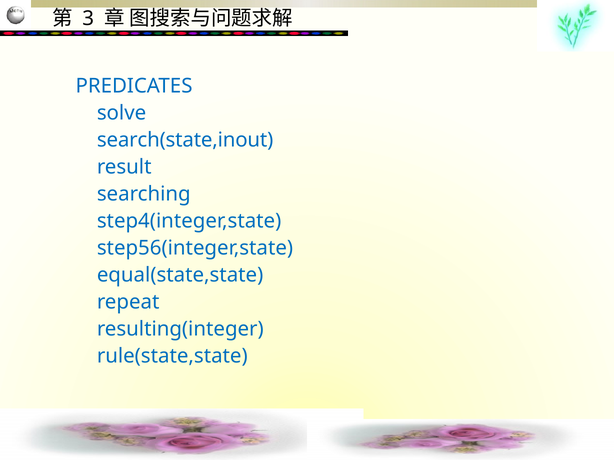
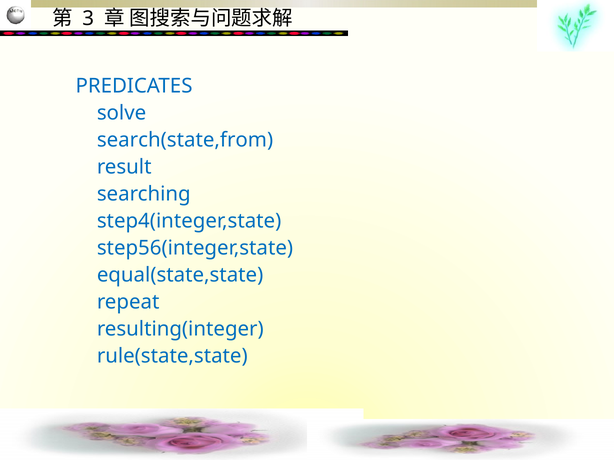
search(state,inout: search(state,inout -> search(state,from
